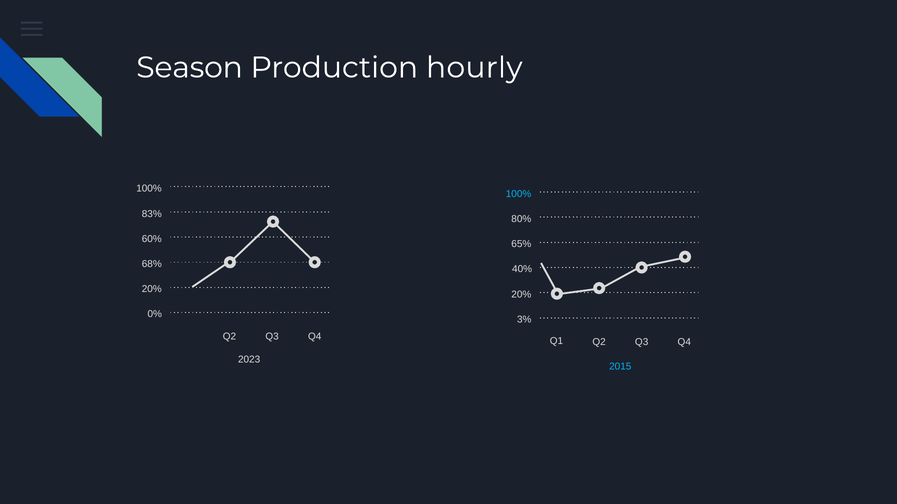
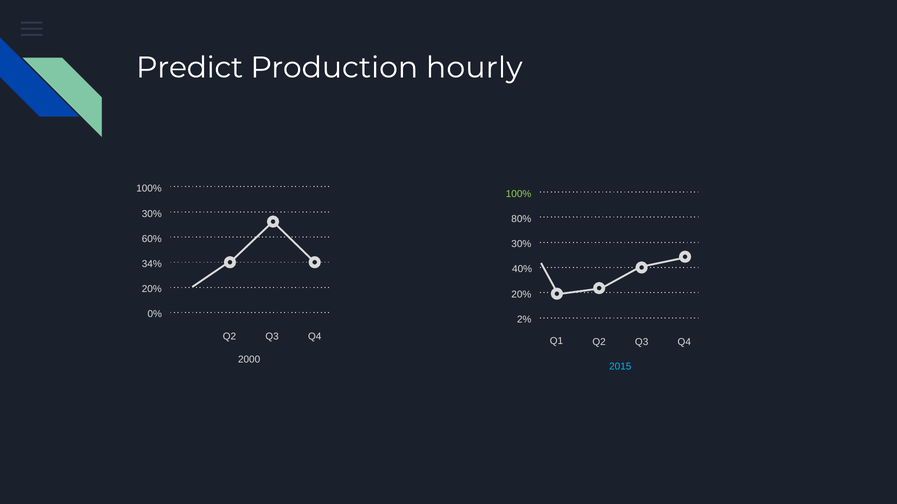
Season: Season -> Predict
100% at (519, 194) colour: light blue -> light green
83% at (152, 214): 83% -> 30%
65% at (521, 244): 65% -> 30%
68%: 68% -> 34%
3%: 3% -> 2%
2023: 2023 -> 2000
